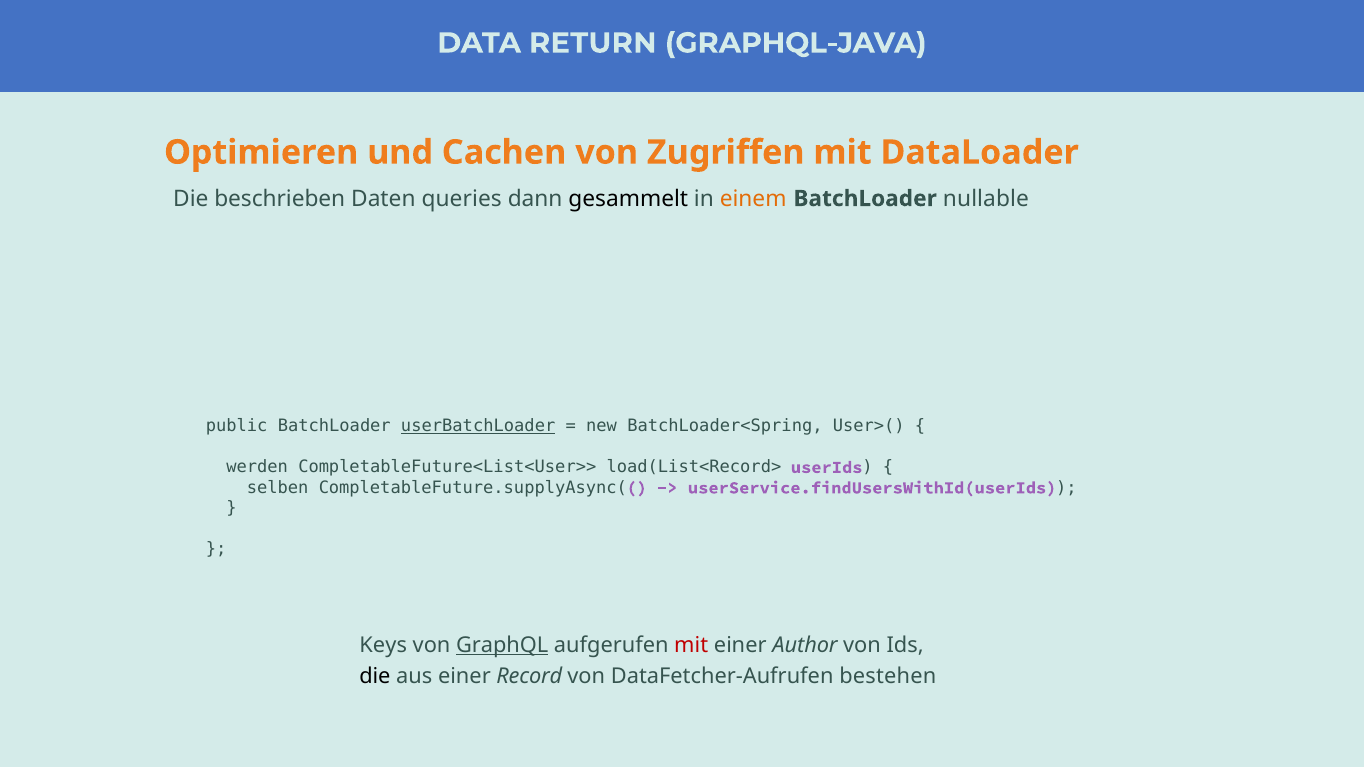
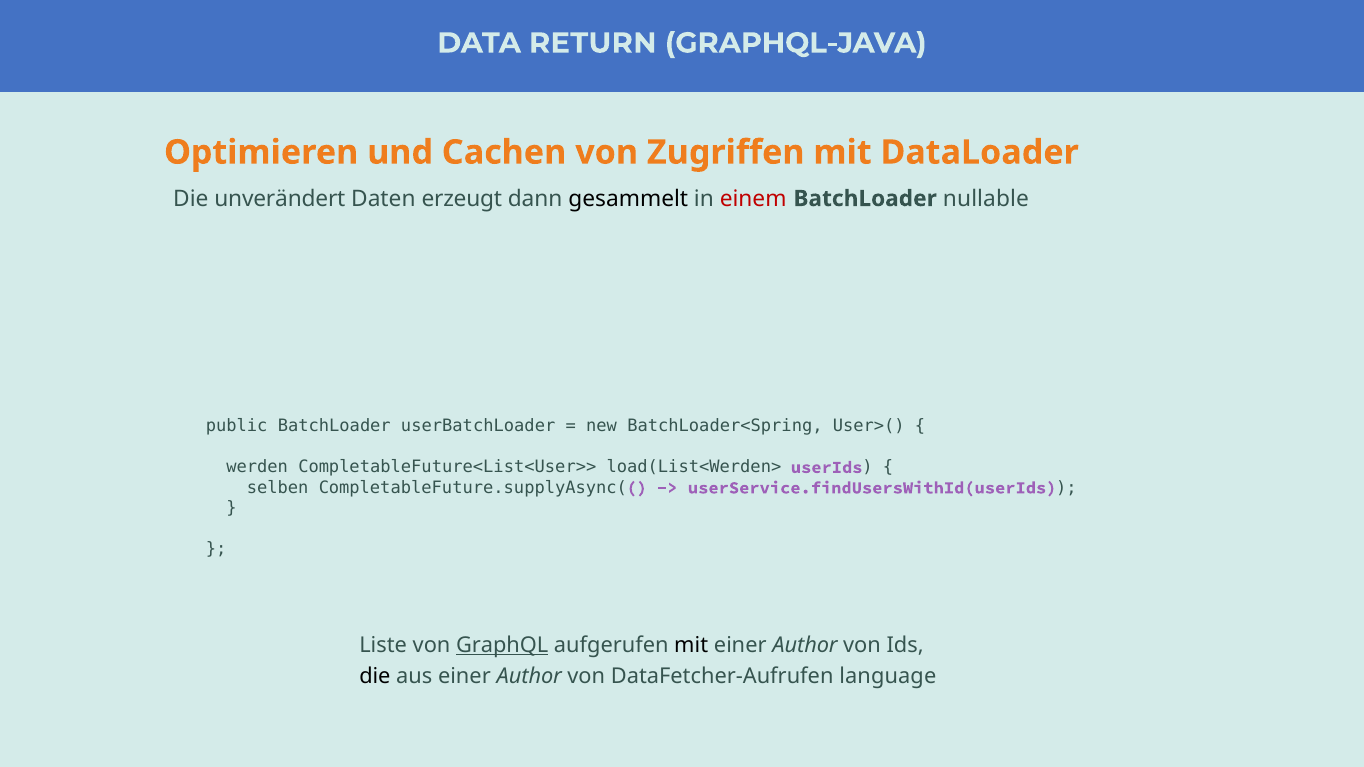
beschrieben: beschrieben -> unverändert
queries: queries -> erzeugt
einem colour: orange -> red
userBatchLoader underline: present -> none
load(List<Record>: load(List<Record> -> load(List<Werden>
Keys: Keys -> Liste
mit at (691, 645) colour: red -> black
aus einer Record: Record -> Author
bestehen: bestehen -> language
